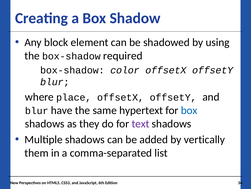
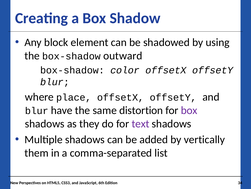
required: required -> outward
hypertext: hypertext -> distortion
box at (189, 110) colour: blue -> purple
